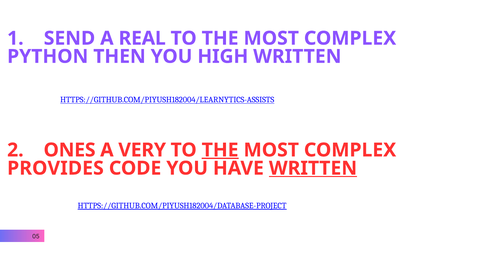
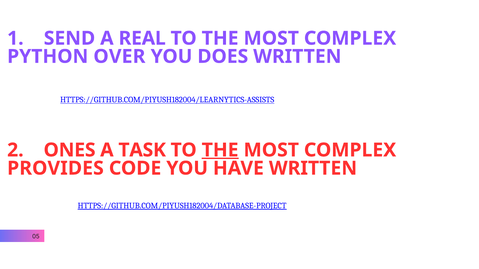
THEN: THEN -> OVER
HIGH: HIGH -> DOES
VERY: VERY -> TASK
WRITTEN at (313, 168) underline: present -> none
